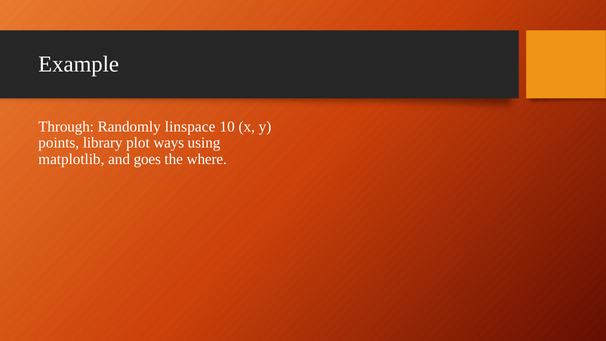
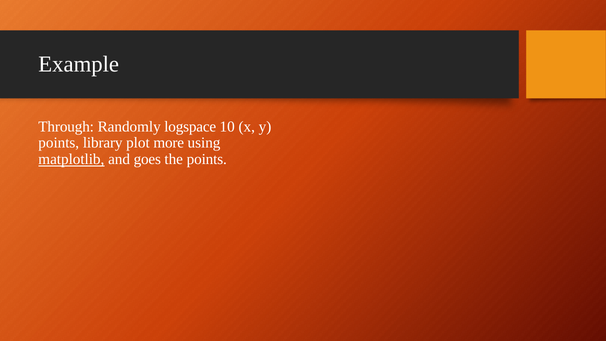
linspace: linspace -> logspace
ways: ways -> more
matplotlib underline: none -> present
the where: where -> points
